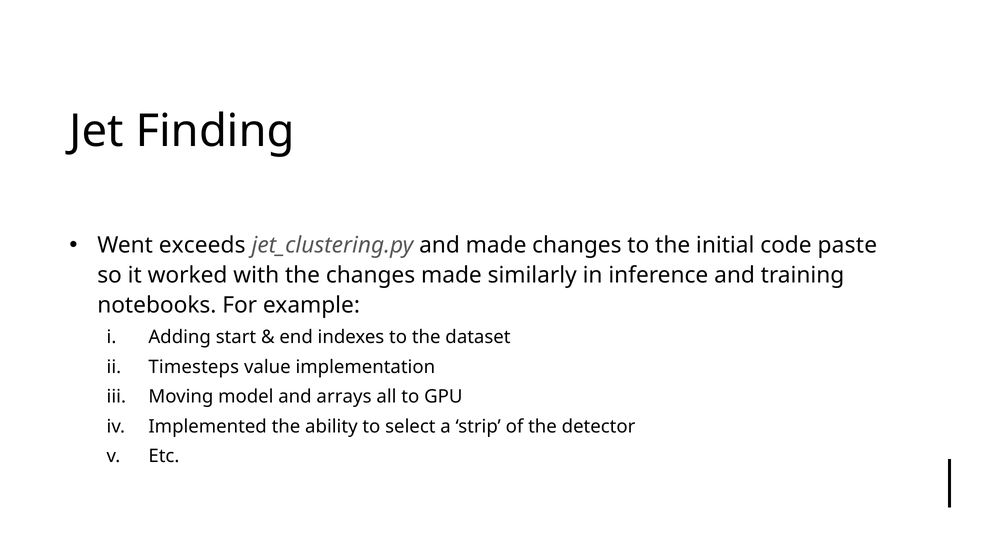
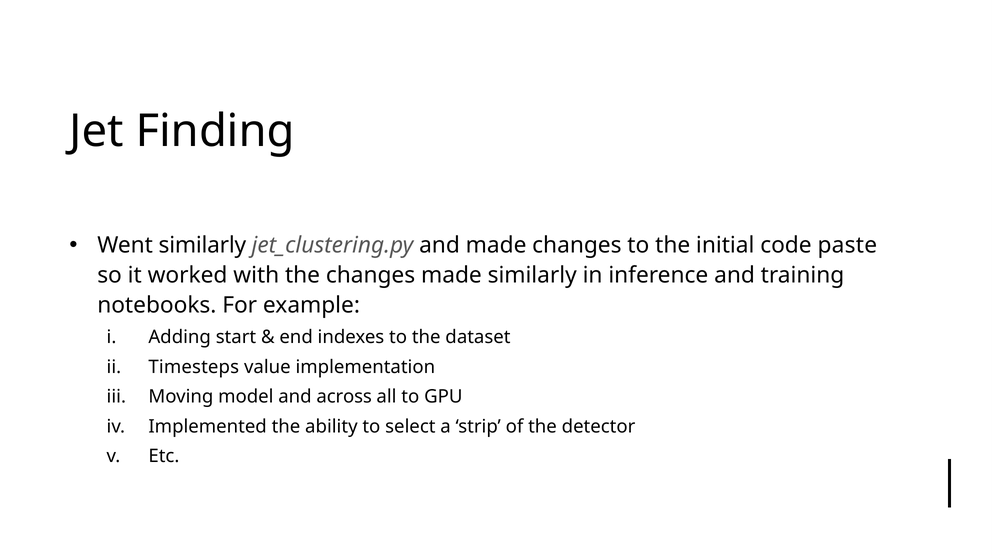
Went exceeds: exceeds -> similarly
arrays: arrays -> across
